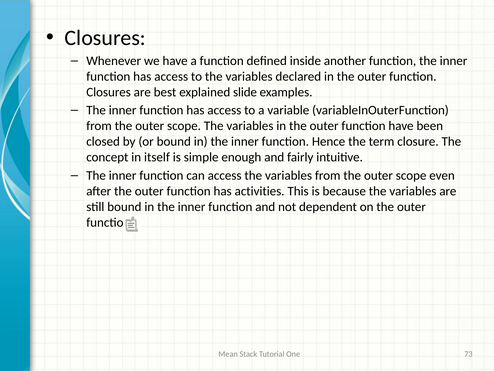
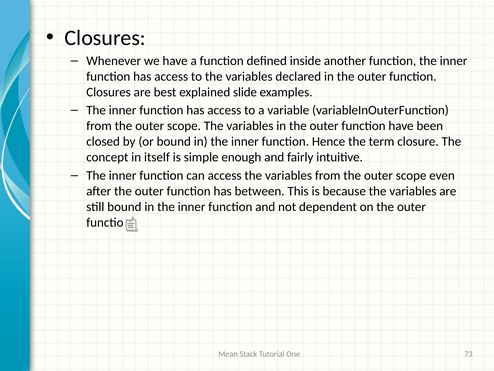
activities: activities -> between
